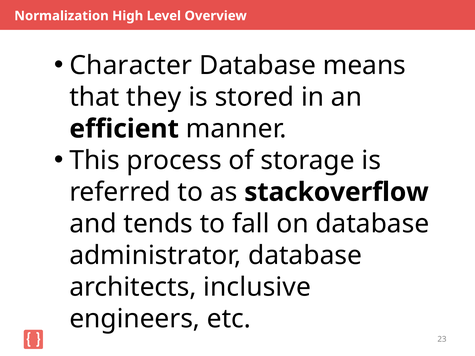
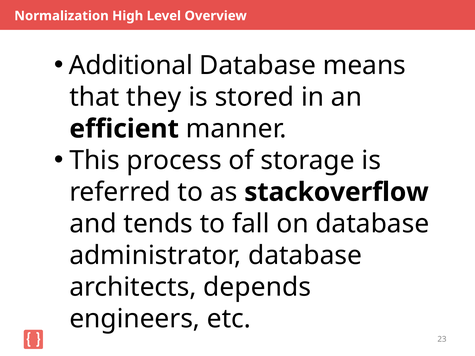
Character: Character -> Additional
inclusive: inclusive -> depends
